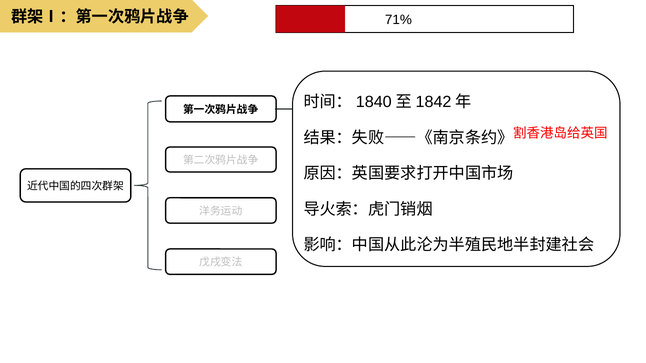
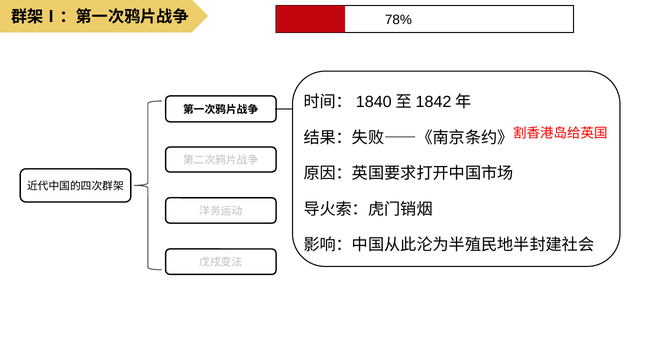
71%: 71% -> 78%
